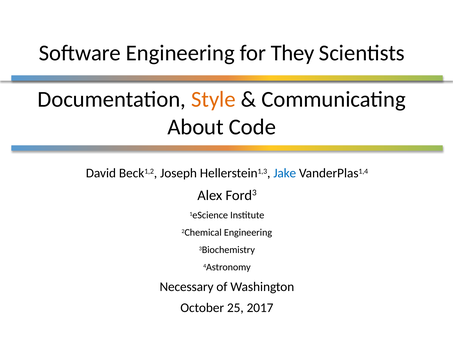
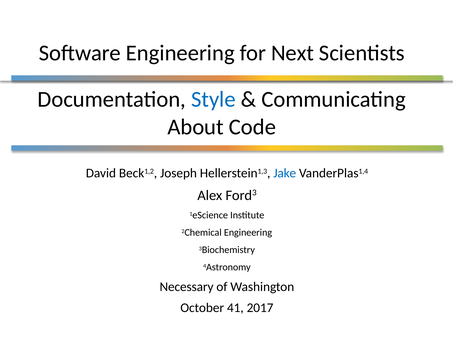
They: They -> Next
Style colour: orange -> blue
25: 25 -> 41
